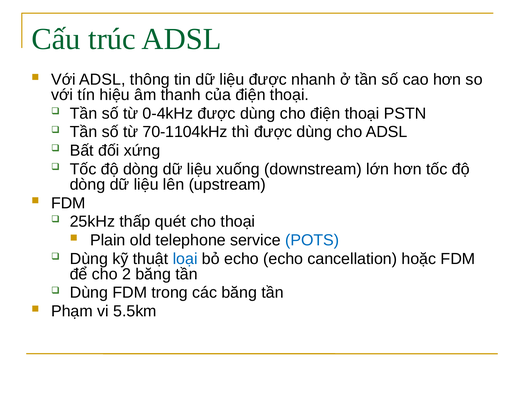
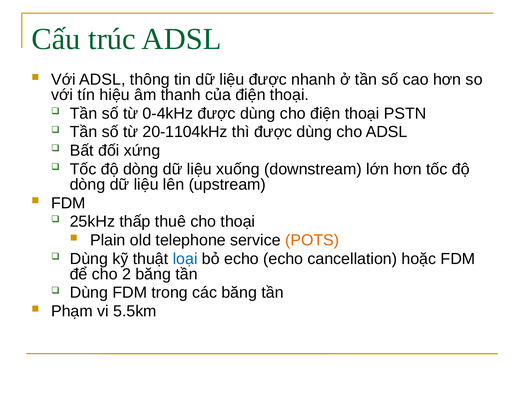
70-1104kHz: 70-1104kHz -> 20-1104kHz
quét: quét -> thuê
POTS colour: blue -> orange
